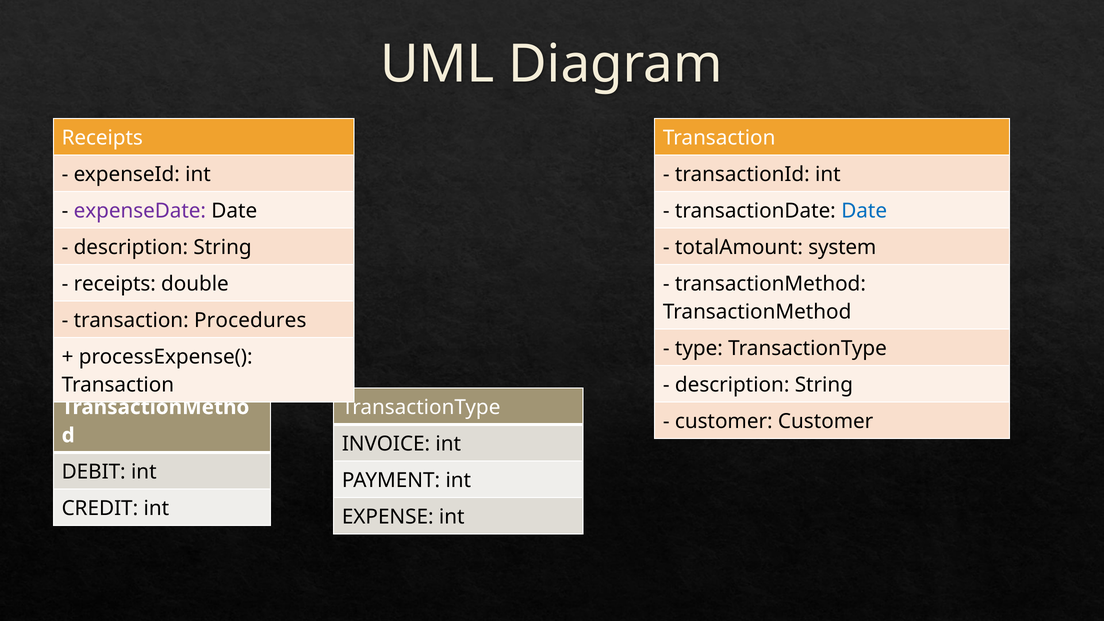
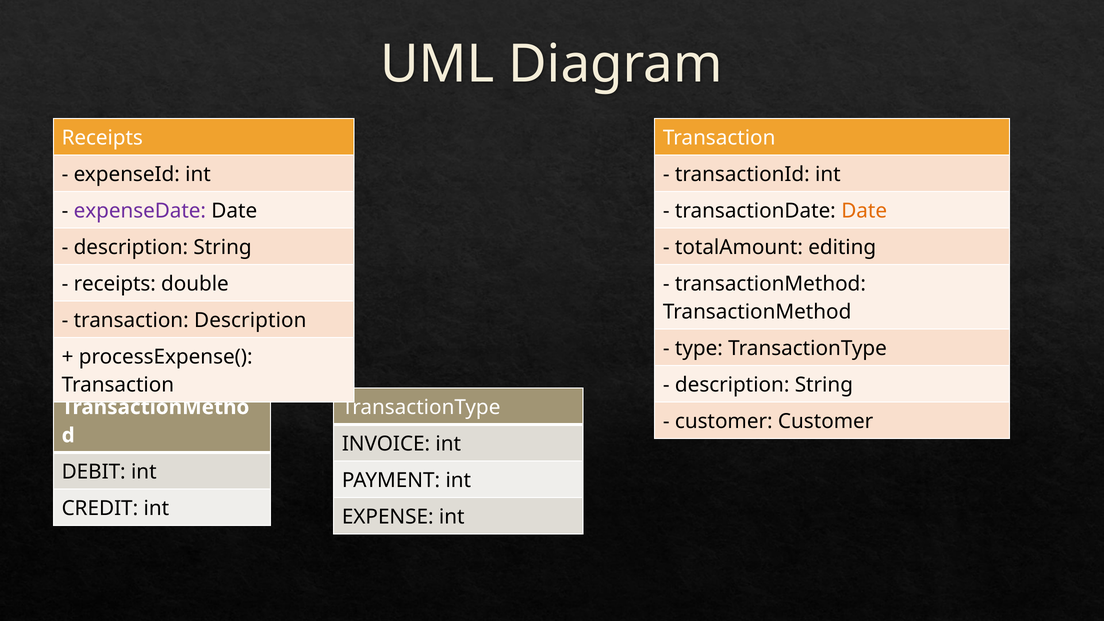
Date at (864, 211) colour: blue -> orange
system: system -> editing
transaction Procedures: Procedures -> Description
